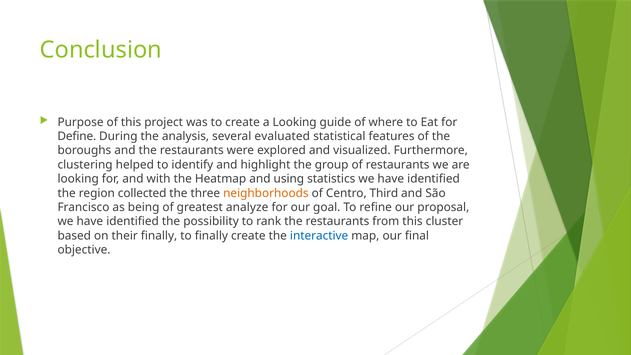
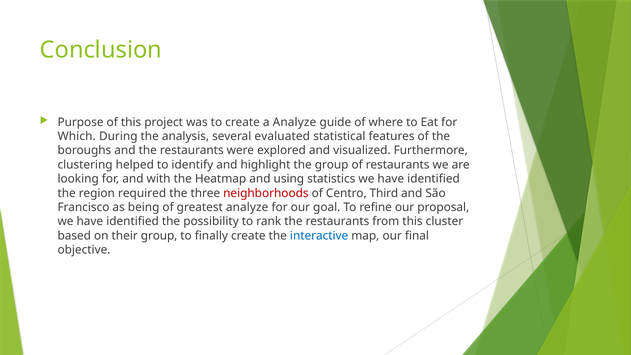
a Looking: Looking -> Analyze
Define: Define -> Which
collected: collected -> required
neighborhoods colour: orange -> red
their finally: finally -> group
